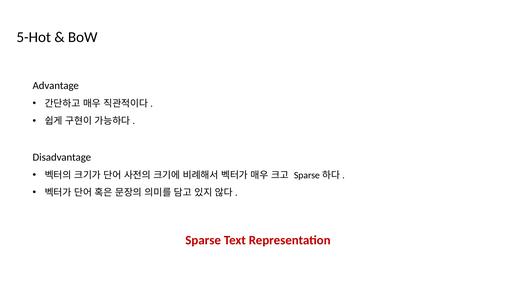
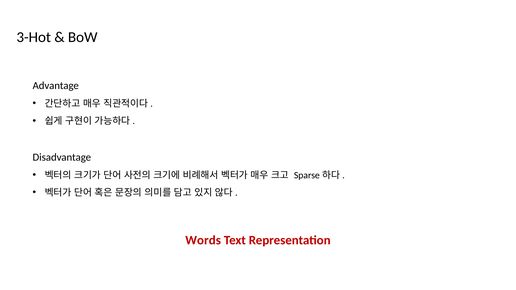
5-Hot: 5-Hot -> 3-Hot
Sparse: Sparse -> Words
